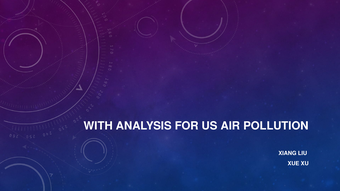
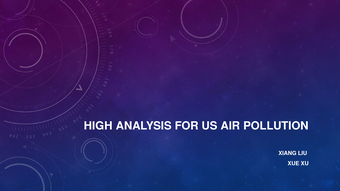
WITH: WITH -> HIGH
